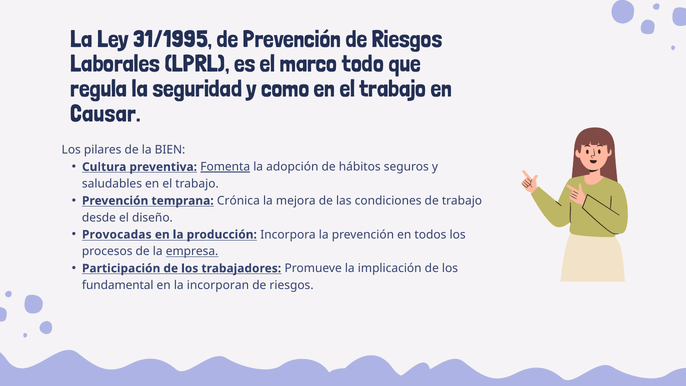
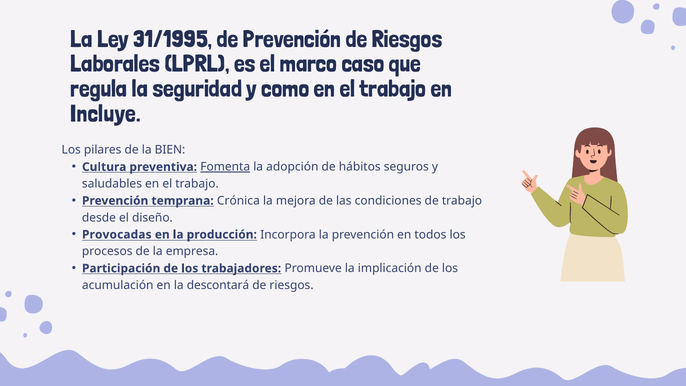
todo: todo -> caso
Causar: Causar -> Incluye
empresa underline: present -> none
fundamental: fundamental -> acumulación
incorporan: incorporan -> descontará
